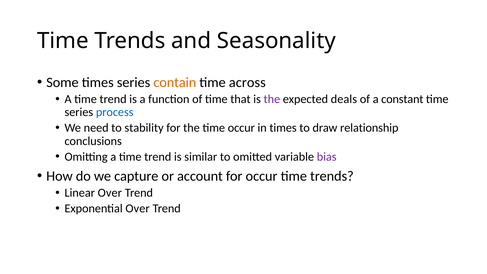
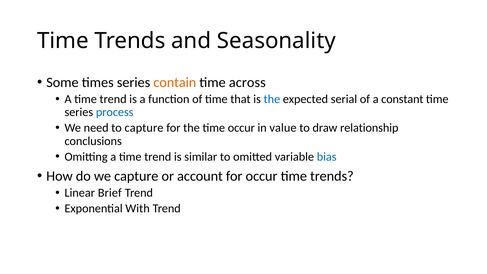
the at (272, 99) colour: purple -> blue
deals: deals -> serial
to stability: stability -> capture
in times: times -> value
bias colour: purple -> blue
Linear Over: Over -> Brief
Exponential Over: Over -> With
